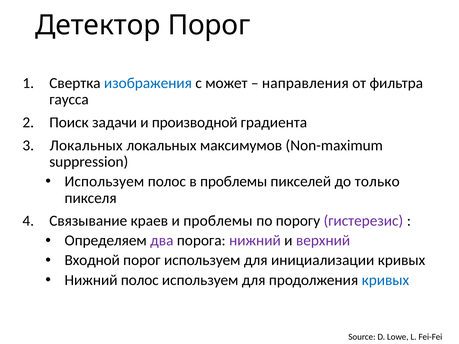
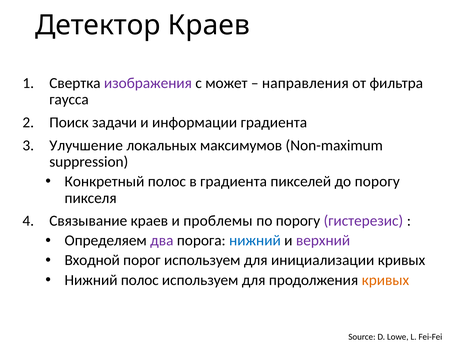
Детектор Порог: Порог -> Краев
изображения colour: blue -> purple
производной: производной -> информации
Локальных at (86, 145): Локальных -> Улучшение
Используем at (104, 182): Используем -> Конкретный
в проблемы: проблемы -> градиента
до только: только -> порогу
нижний at (255, 241) colour: purple -> blue
кривых at (385, 280) colour: blue -> orange
